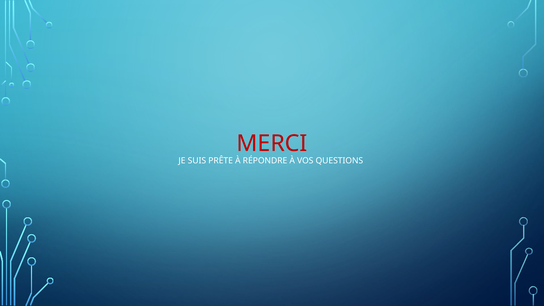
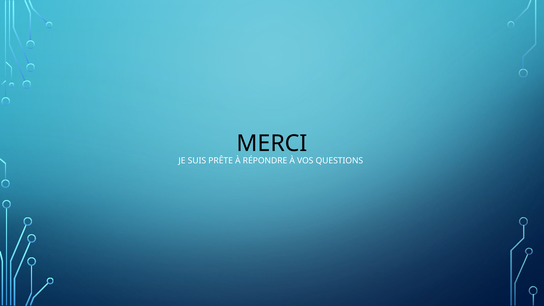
MERCI colour: red -> black
